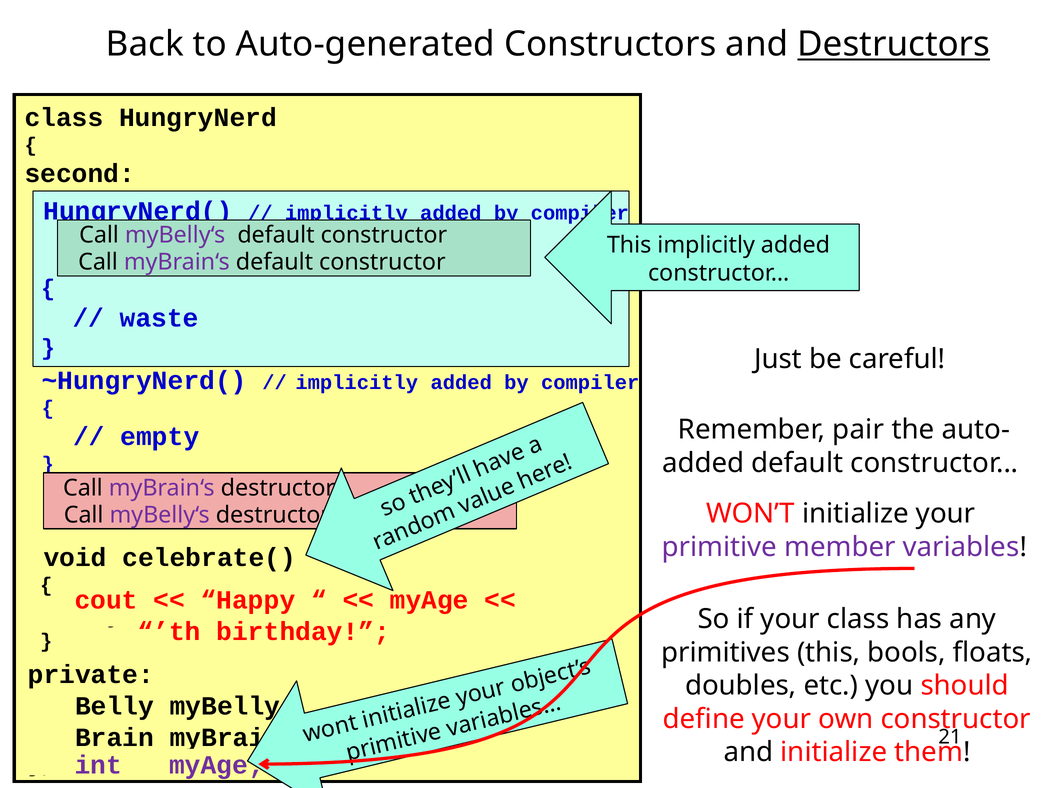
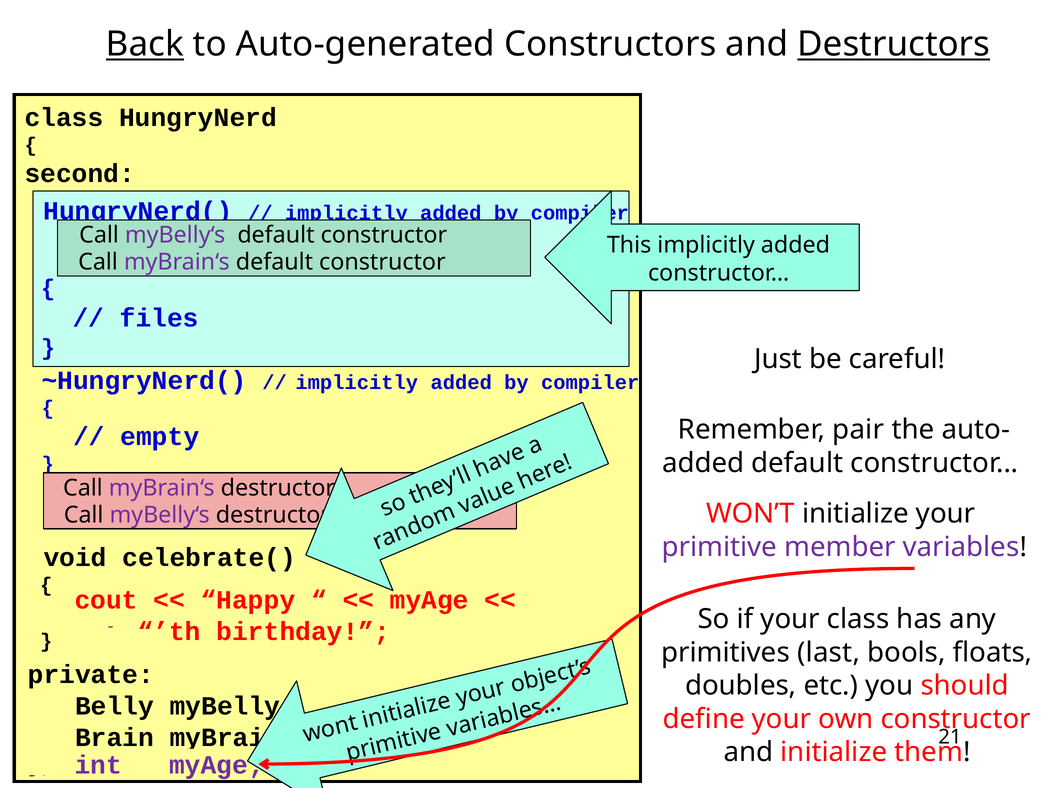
Back underline: none -> present
waste: waste -> files
primitives this: this -> last
